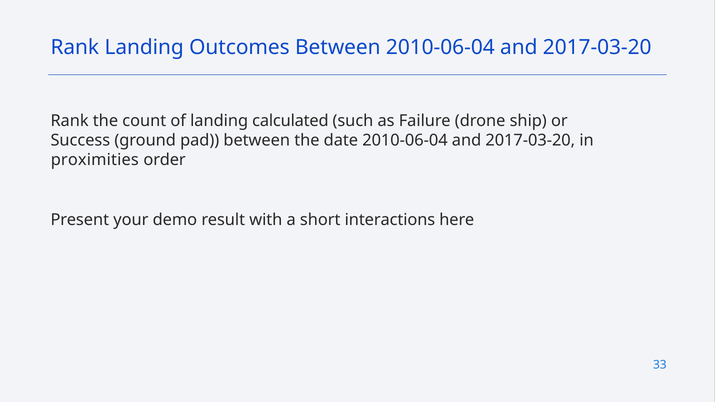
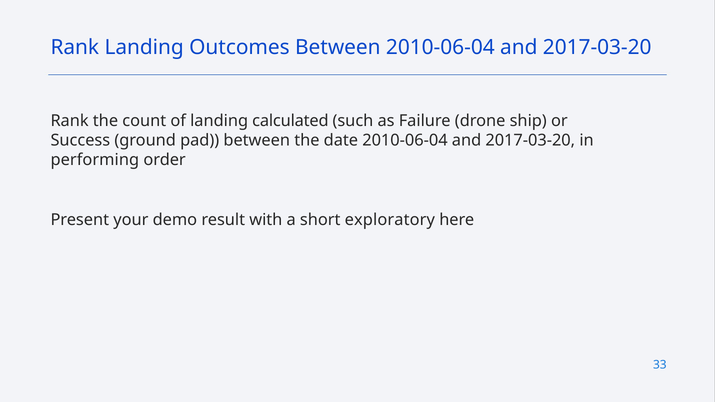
proximities: proximities -> performing
interactions: interactions -> exploratory
